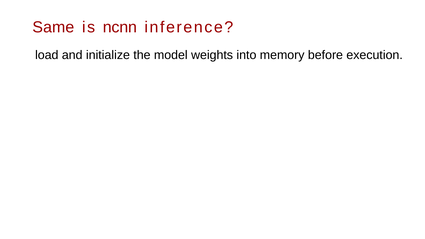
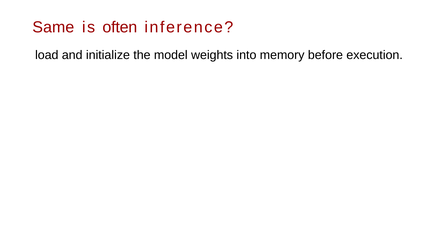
ncnn: ncnn -> often
